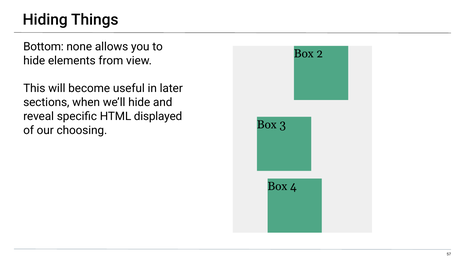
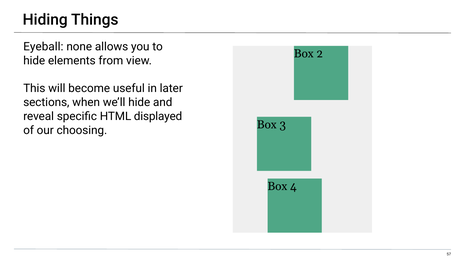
Bottom: Bottom -> Eyeball
